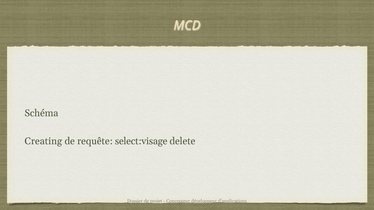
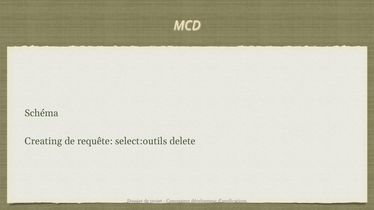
select:visage: select:visage -> select:outils
